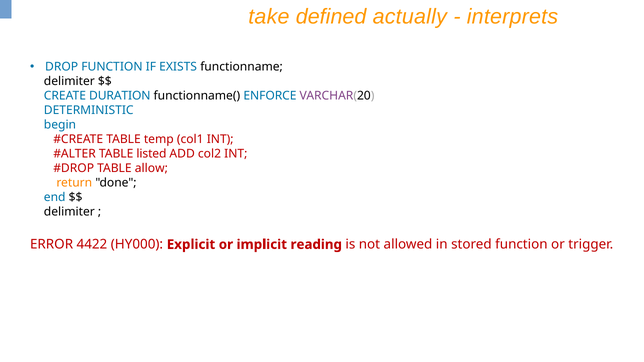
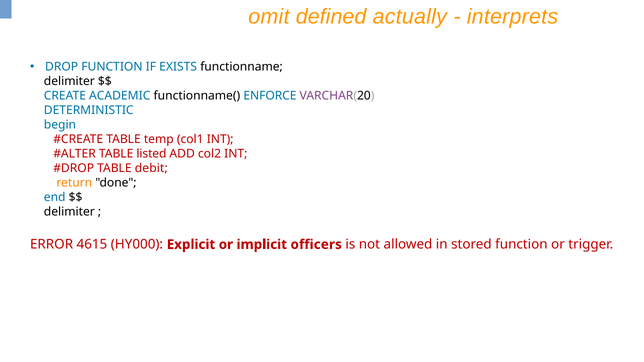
take: take -> omit
DURATION: DURATION -> ACADEMIC
allow: allow -> debit
4422: 4422 -> 4615
reading: reading -> officers
